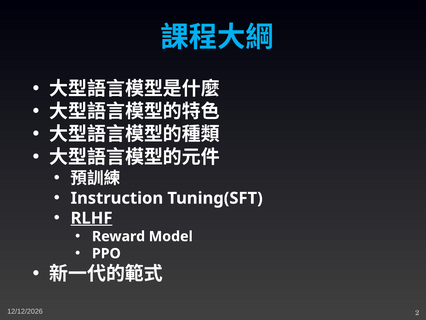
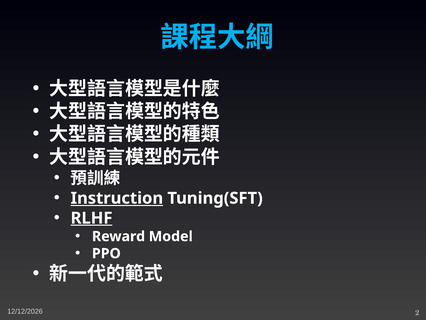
Instruction underline: none -> present
